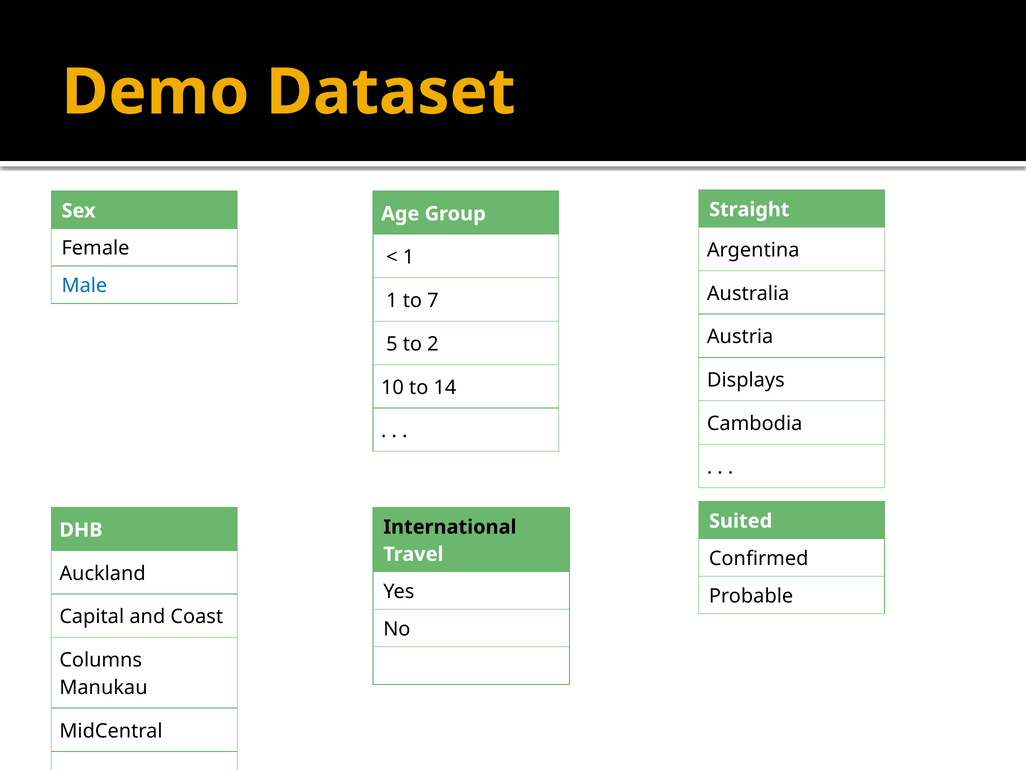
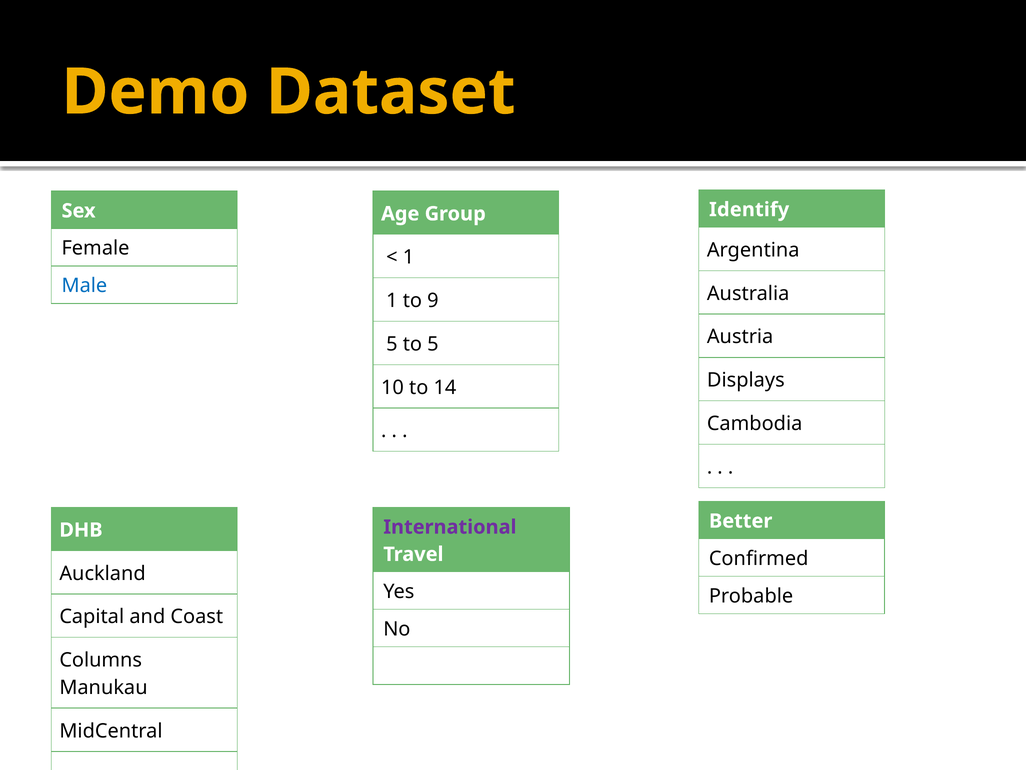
Straight: Straight -> Identify
7: 7 -> 9
to 2: 2 -> 5
Suited: Suited -> Better
International colour: black -> purple
